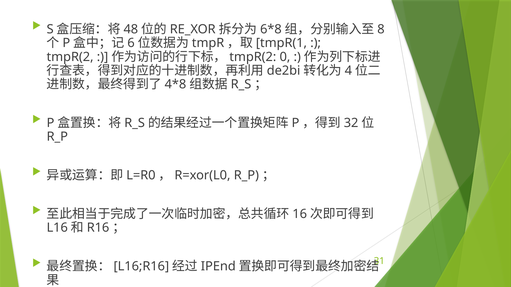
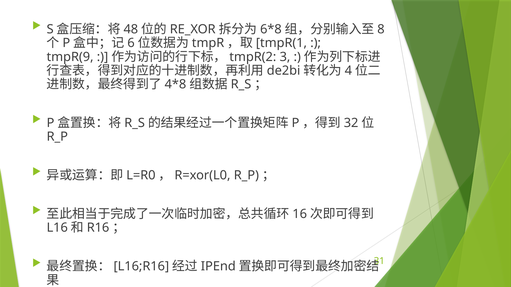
tmpR(2 at (70, 57): tmpR(2 -> tmpR(9
0: 0 -> 3
